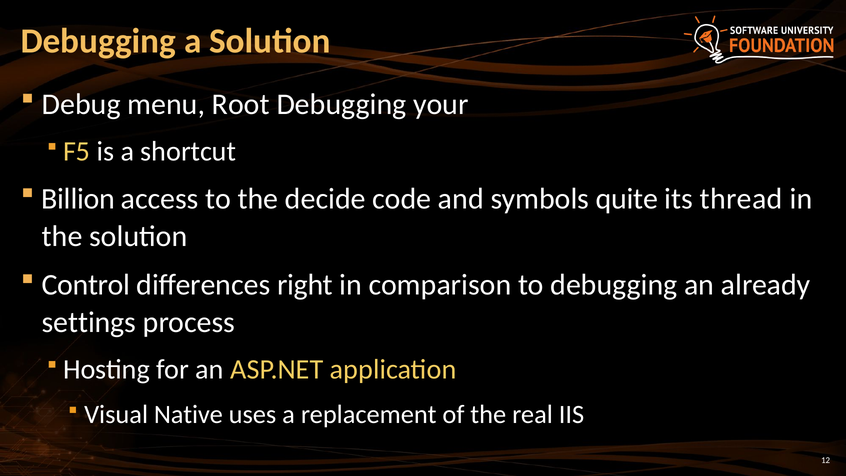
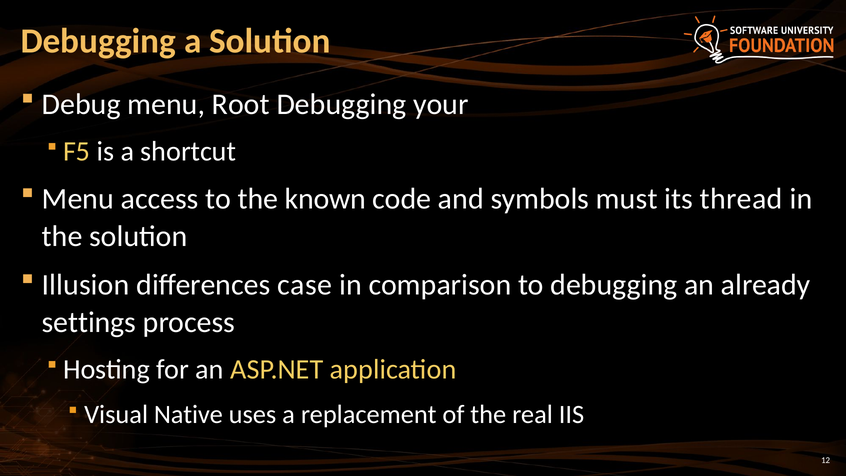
Billion at (78, 199): Billion -> Menu
decide: decide -> known
quite: quite -> must
Control: Control -> Illusion
right: right -> case
